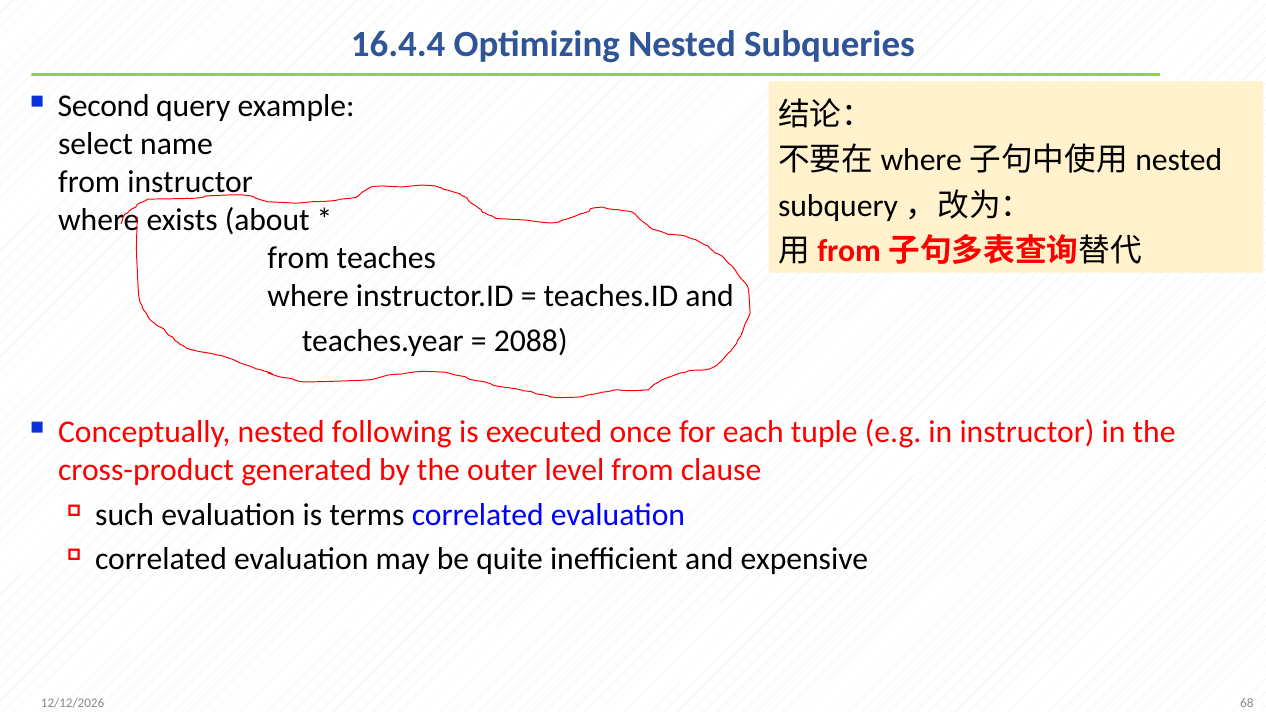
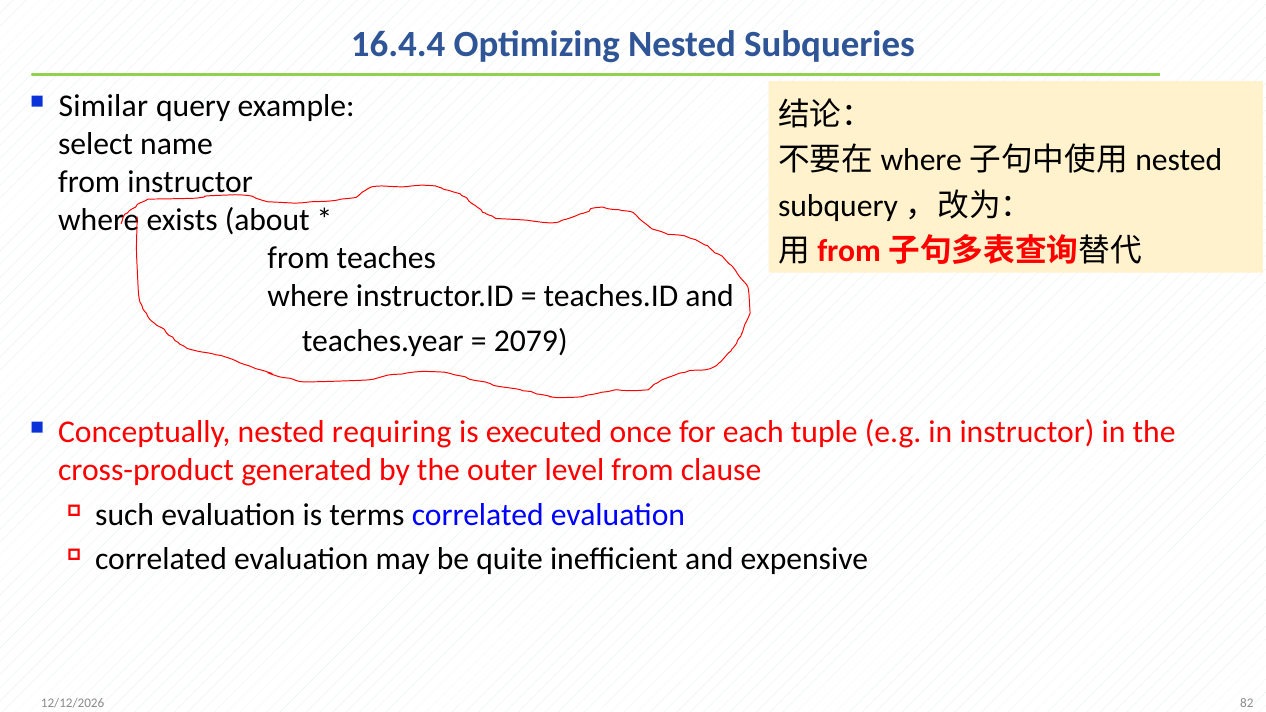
Second: Second -> Similar
2088: 2088 -> 2079
following: following -> requiring
68: 68 -> 82
